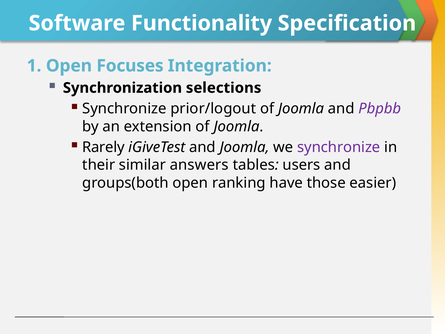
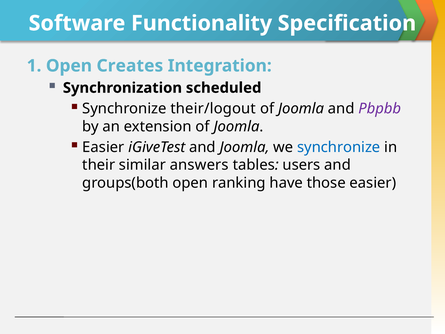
Focuses: Focuses -> Creates
selections: selections -> scheduled
prior/logout: prior/logout -> their/logout
Rarely at (103, 147): Rarely -> Easier
synchronize at (339, 147) colour: purple -> blue
